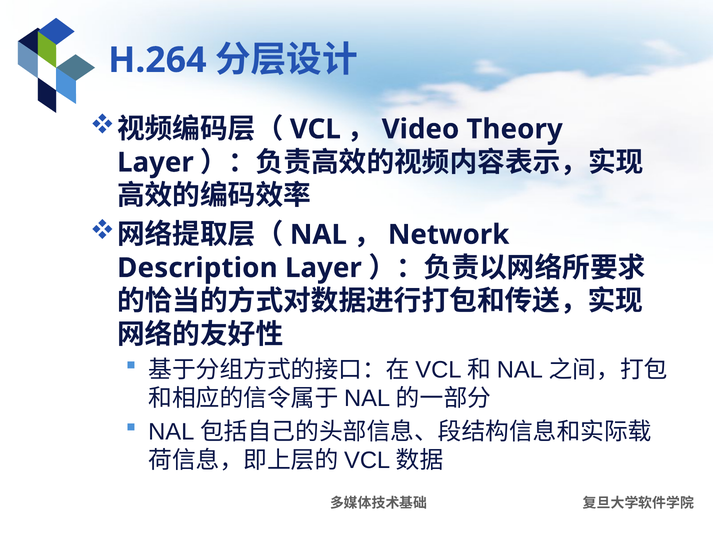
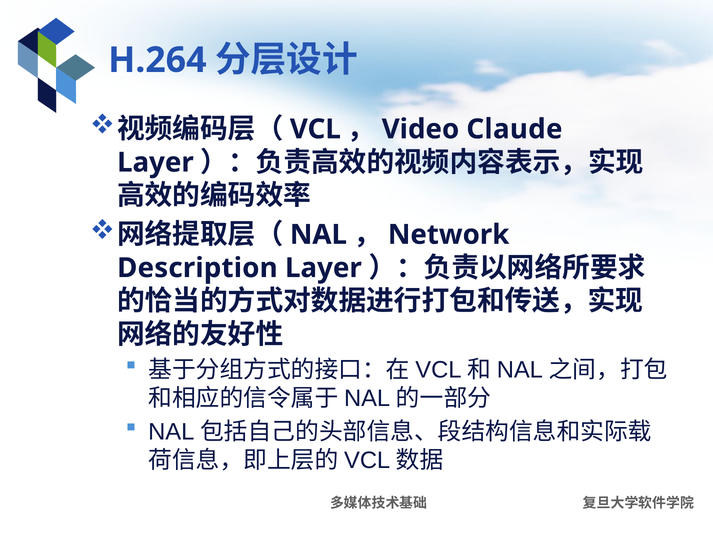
Theory: Theory -> Claude
